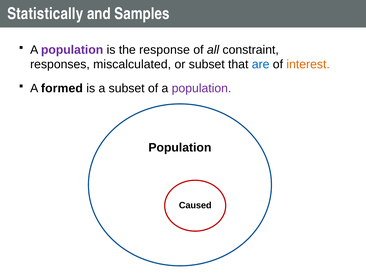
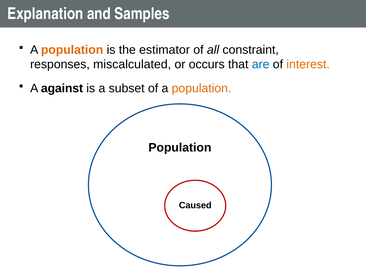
Statistically: Statistically -> Explanation
population at (72, 50) colour: purple -> orange
response: response -> estimator
or subset: subset -> occurs
formed: formed -> against
population at (202, 88) colour: purple -> orange
